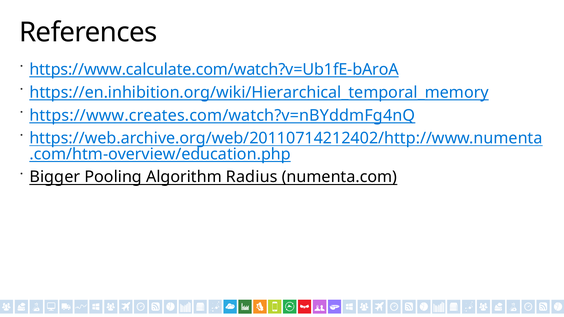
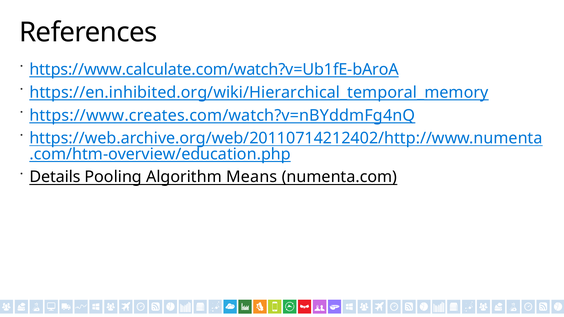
https://en.inhibition.org/wiki/Hierarchical_temporal_memory: https://en.inhibition.org/wiki/Hierarchical_temporal_memory -> https://en.inhibited.org/wiki/Hierarchical_temporal_memory
Bigger: Bigger -> Details
Radius: Radius -> Means
